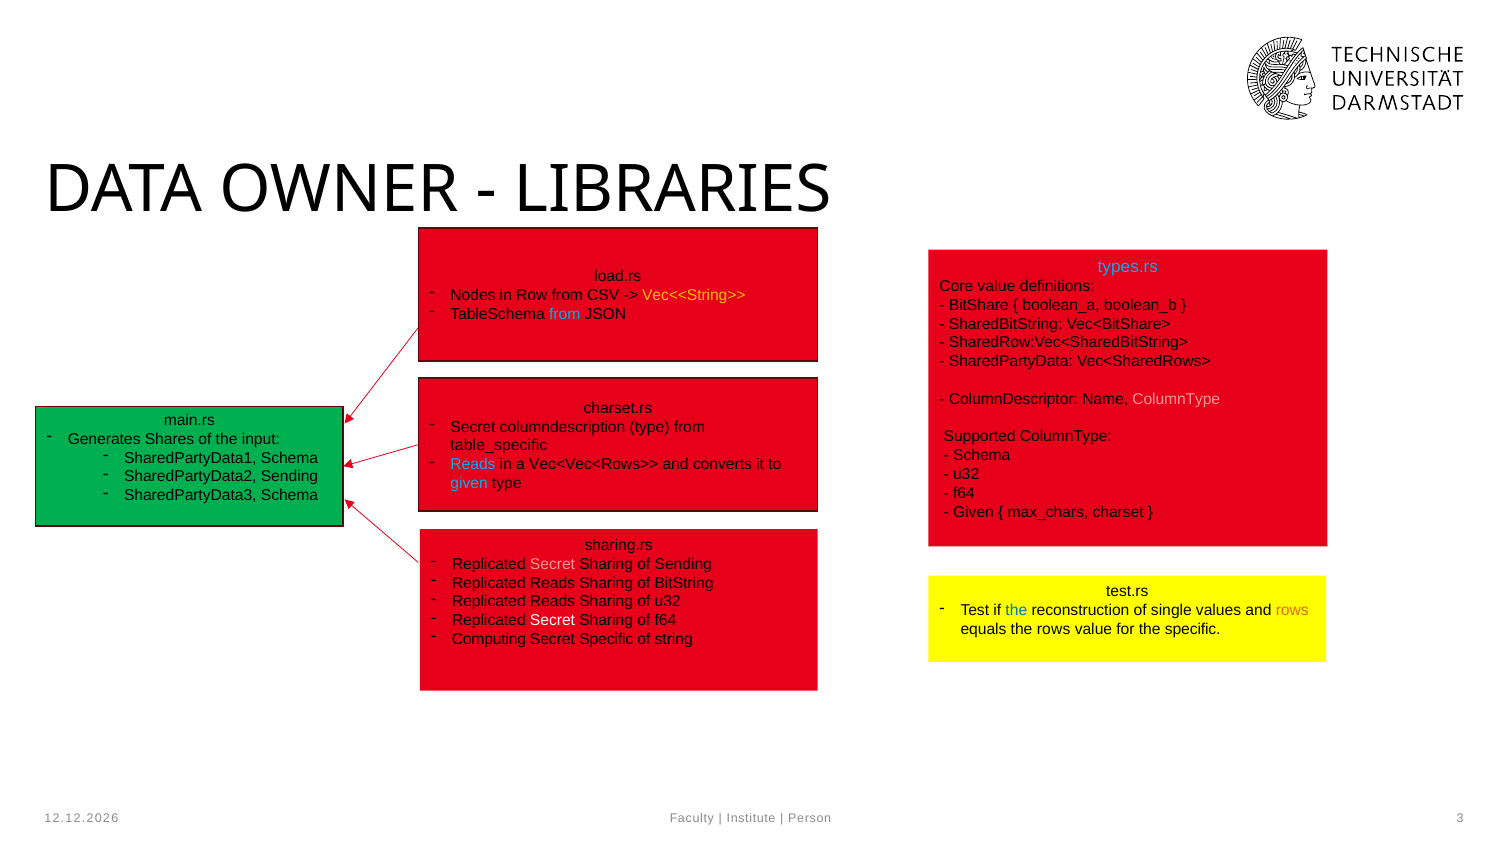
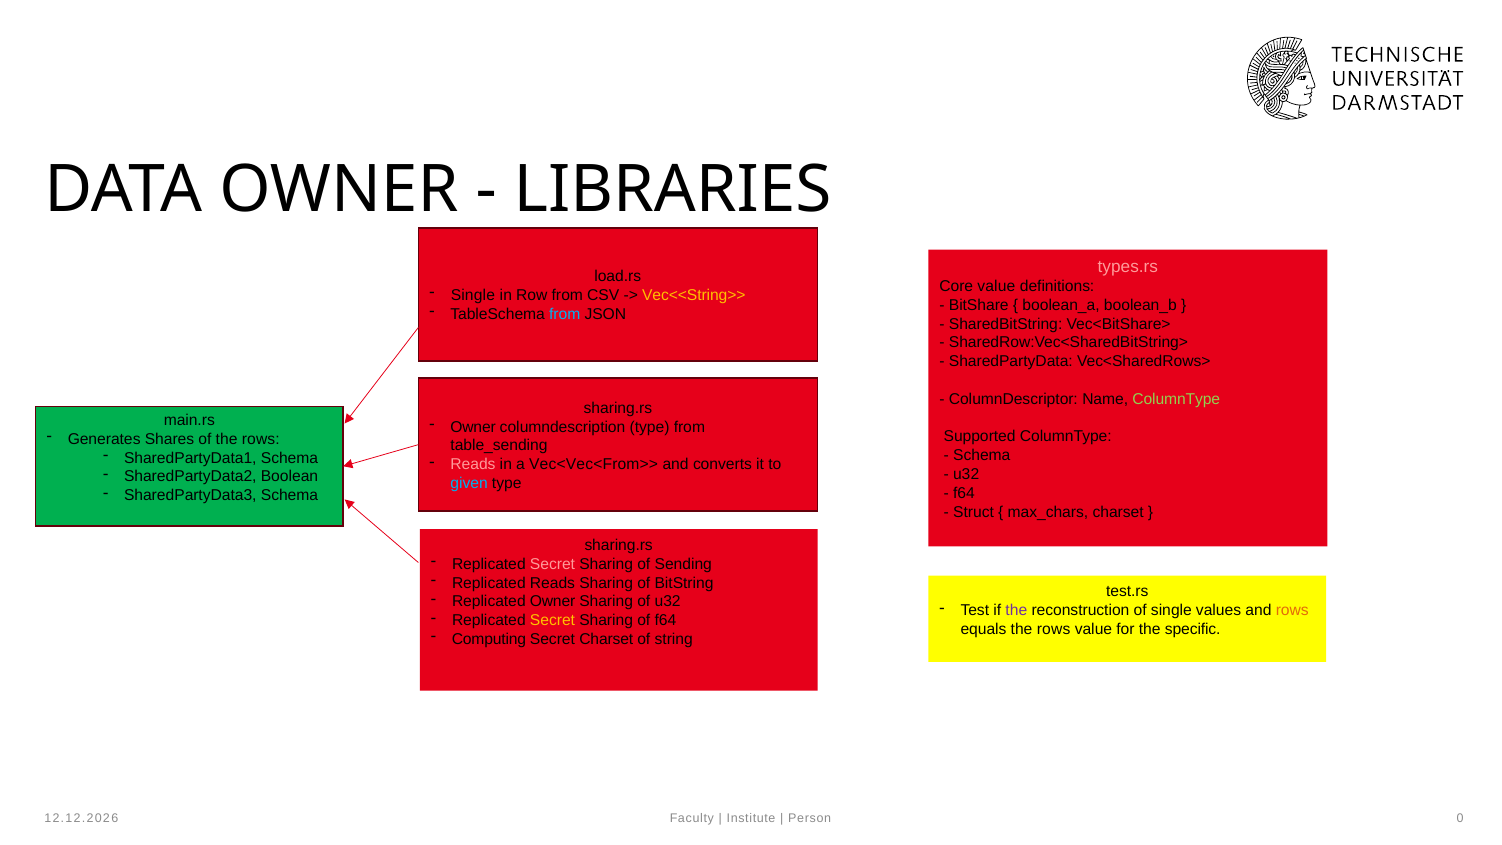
types.rs colour: light blue -> pink
Nodes at (473, 295): Nodes -> Single
ColumnType at (1176, 399) colour: pink -> light green
charset.rs at (618, 408): charset.rs -> sharing.rs
Secret at (473, 427): Secret -> Owner
of the input: input -> rows
table_specific: table_specific -> table_sending
Reads at (473, 464) colour: light blue -> pink
Vec<Vec<Rows>>: Vec<Vec<Rows>> -> Vec<Vec<From>>
SharedPartyData2 Sending: Sending -> Boolean
Given at (974, 512): Given -> Struct
Reads at (552, 602): Reads -> Owner
the at (1016, 610) colour: blue -> purple
Secret at (552, 620) colour: white -> yellow
Secret Specific: Specific -> Charset
3: 3 -> 0
